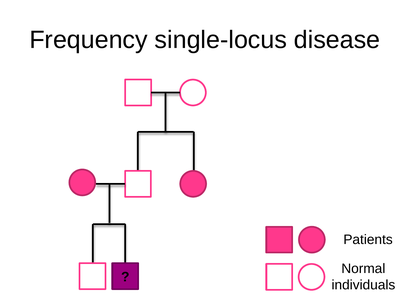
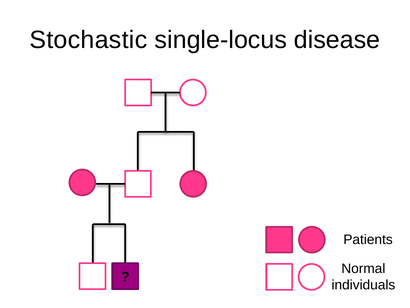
Frequency: Frequency -> Stochastic
